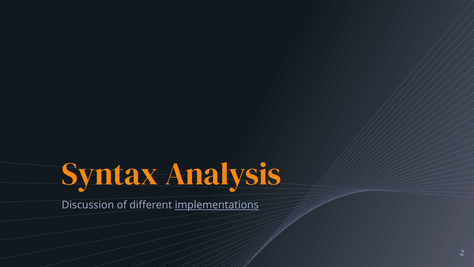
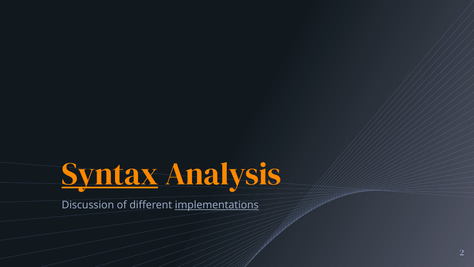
Syntax underline: none -> present
